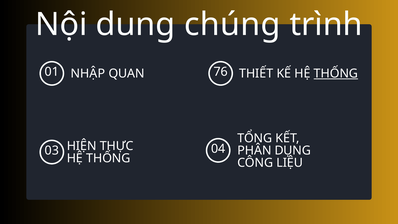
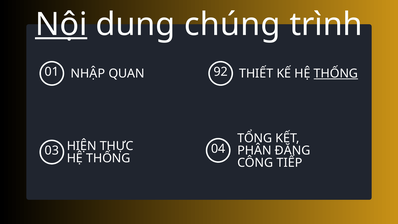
Nội underline: none -> present
76: 76 -> 92
DỤNG: DỤNG -> ĐĂNG
LIỆU: LIỆU -> TIẾP
